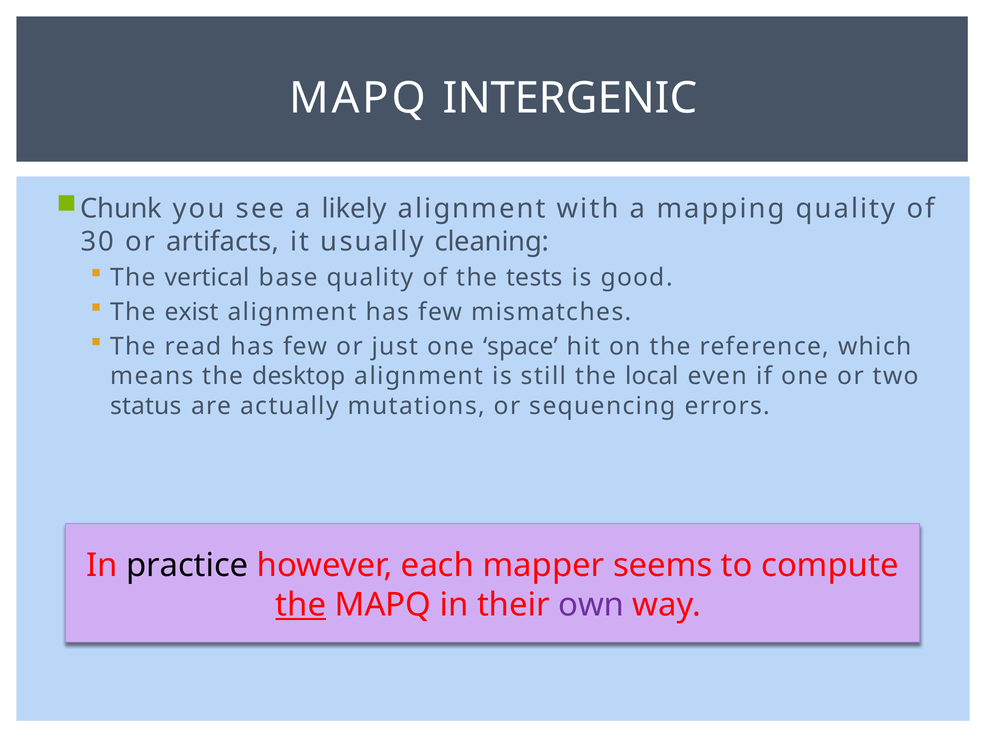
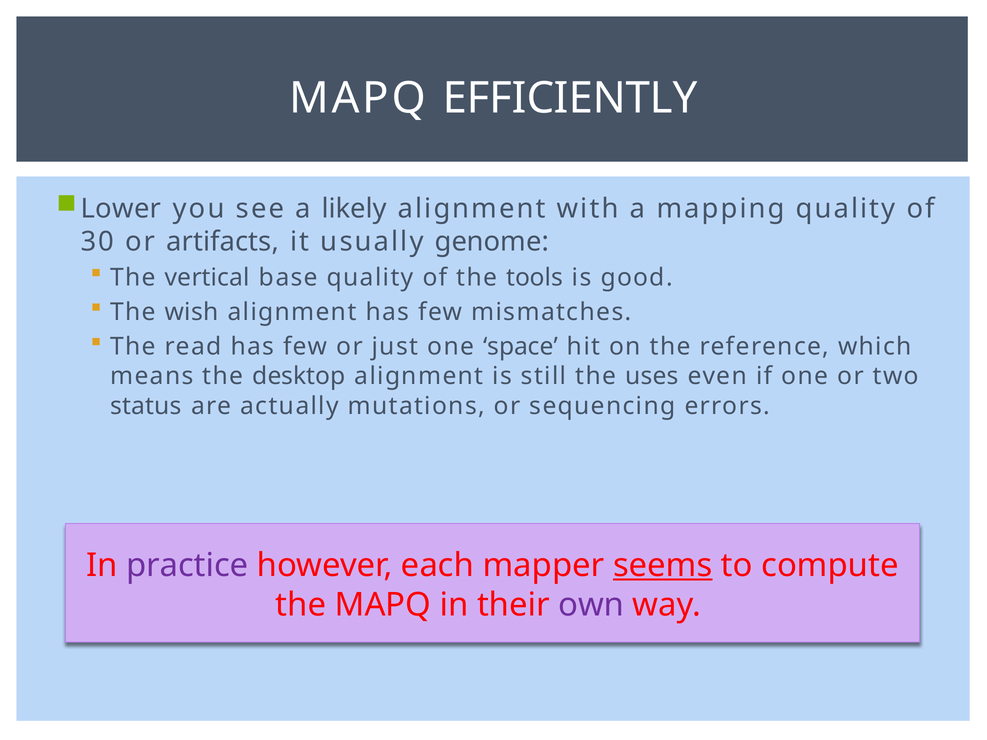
INTERGENIC: INTERGENIC -> EFFICIENTLY
Chunk: Chunk -> Lower
cleaning: cleaning -> genome
tests: tests -> tools
exist: exist -> wish
local: local -> uses
practice colour: black -> purple
seems underline: none -> present
the at (301, 605) underline: present -> none
